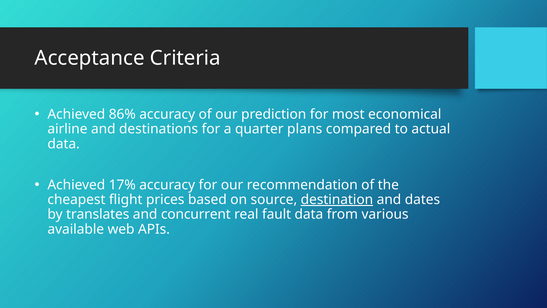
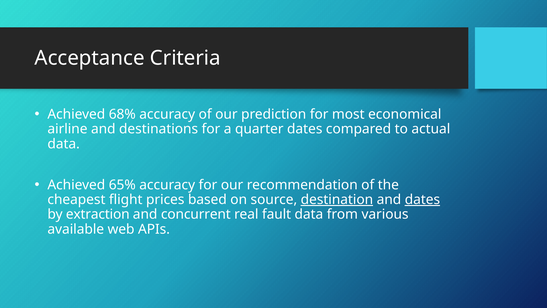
86%: 86% -> 68%
quarter plans: plans -> dates
17%: 17% -> 65%
dates at (422, 199) underline: none -> present
translates: translates -> extraction
